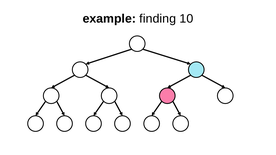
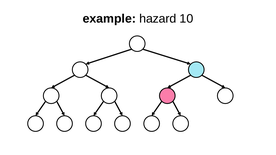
finding: finding -> hazard
